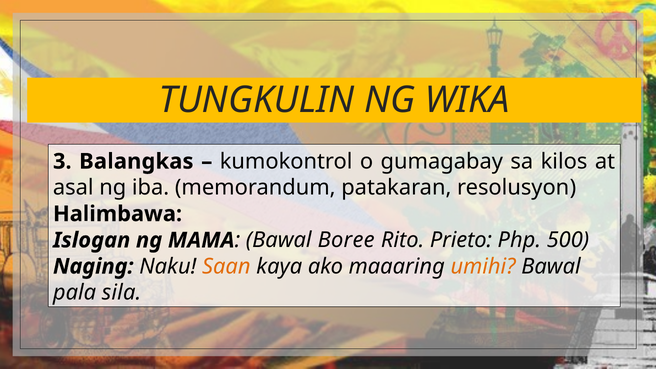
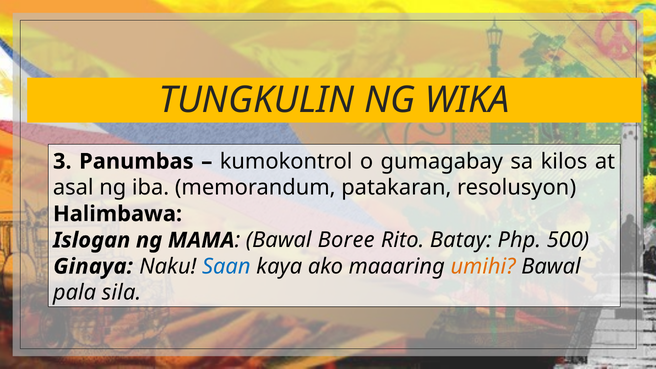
Balangkas: Balangkas -> Panumbas
Prieto: Prieto -> Batay
Naging: Naging -> Ginaya
Saan colour: orange -> blue
